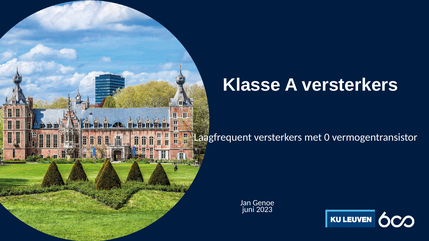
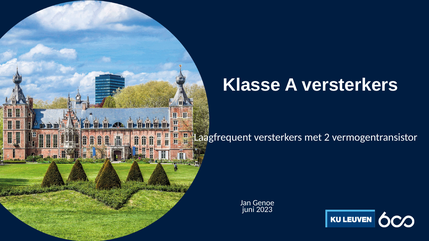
0: 0 -> 2
